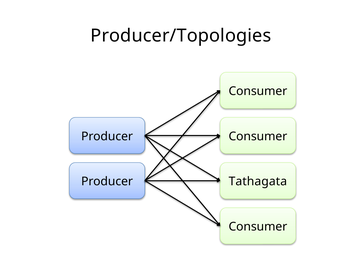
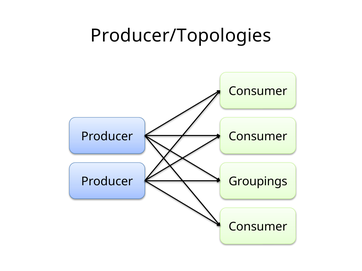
Tathagata: Tathagata -> Groupings
